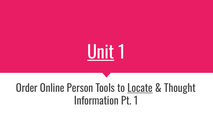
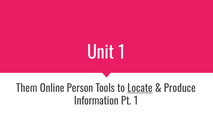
Unit underline: present -> none
Order: Order -> Them
Thought: Thought -> Produce
